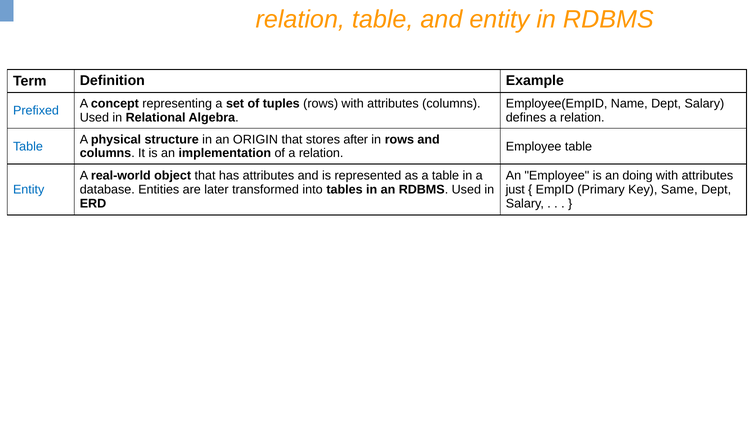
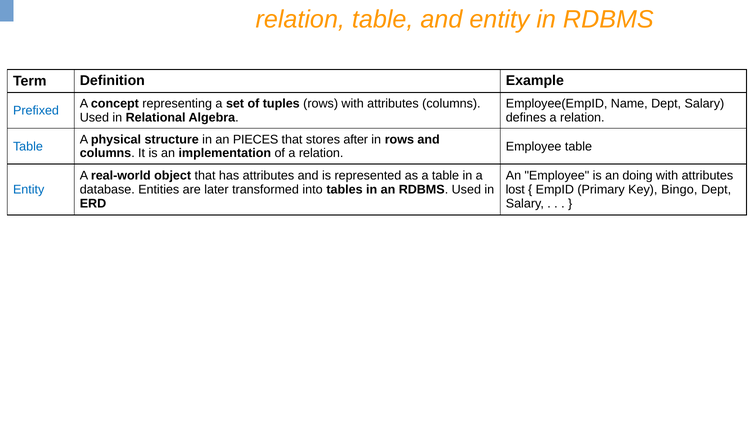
ORIGIN: ORIGIN -> PIECES
just: just -> lost
Same: Same -> Bingo
